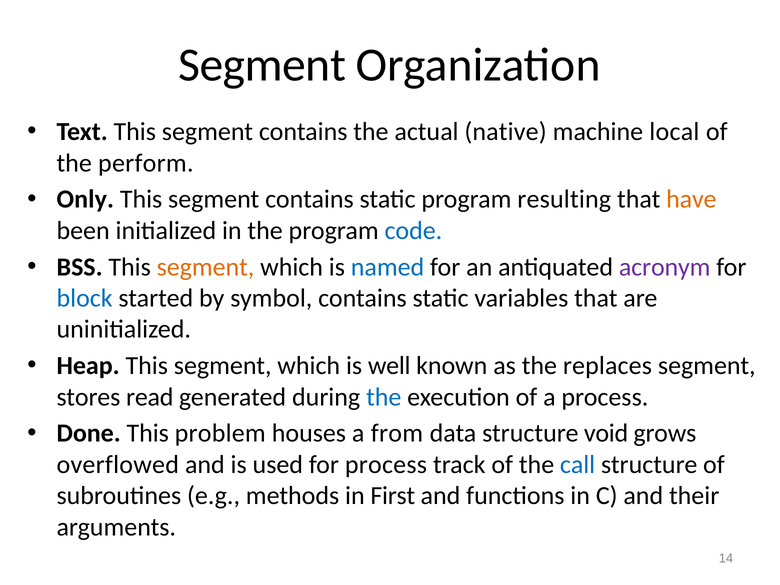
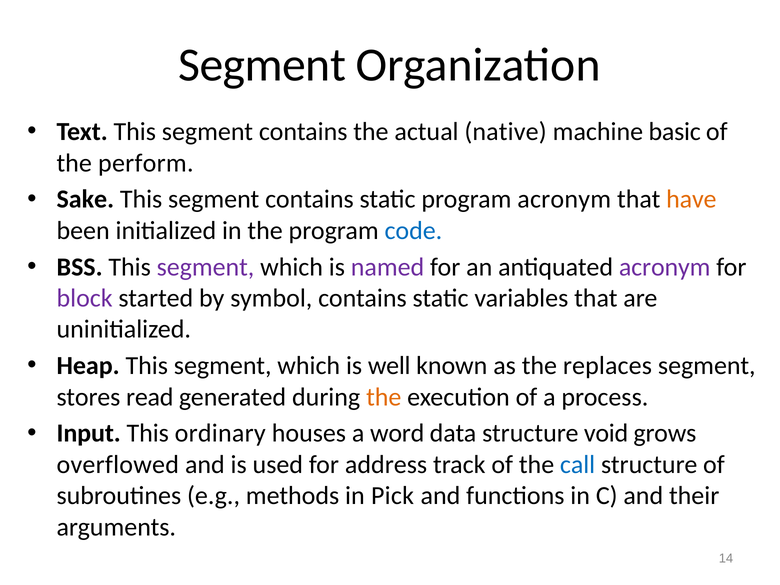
local: local -> basic
Only: Only -> Sake
program resulting: resulting -> acronym
segment at (205, 267) colour: orange -> purple
named colour: blue -> purple
block colour: blue -> purple
the at (384, 397) colour: blue -> orange
Done: Done -> Input
problem: problem -> ordinary
from: from -> word
for process: process -> address
First: First -> Pick
